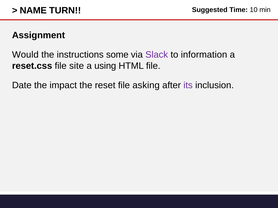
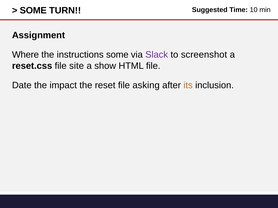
NAME at (33, 11): NAME -> SOME
Would: Would -> Where
information: information -> screenshot
using: using -> show
its colour: purple -> orange
